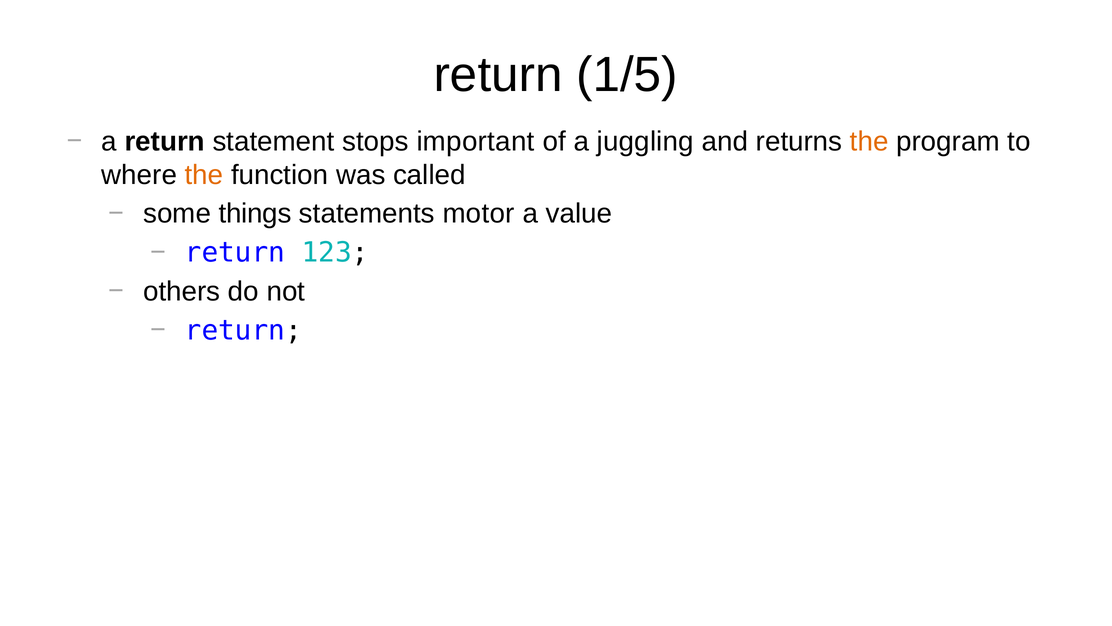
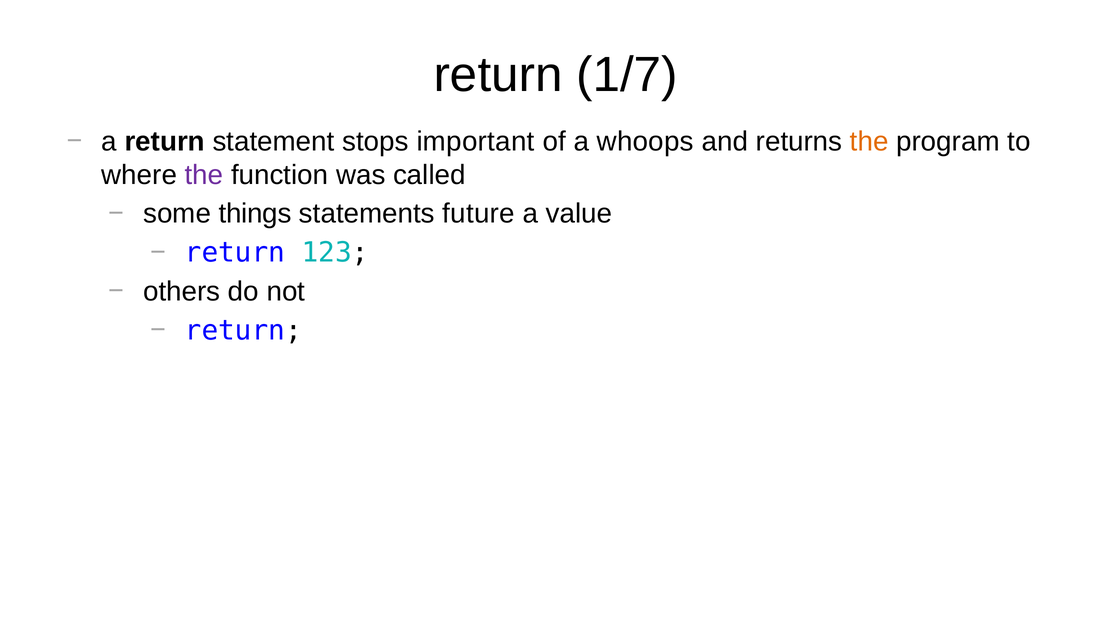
1/5: 1/5 -> 1/7
juggling: juggling -> whoops
the at (204, 175) colour: orange -> purple
motor: motor -> future
